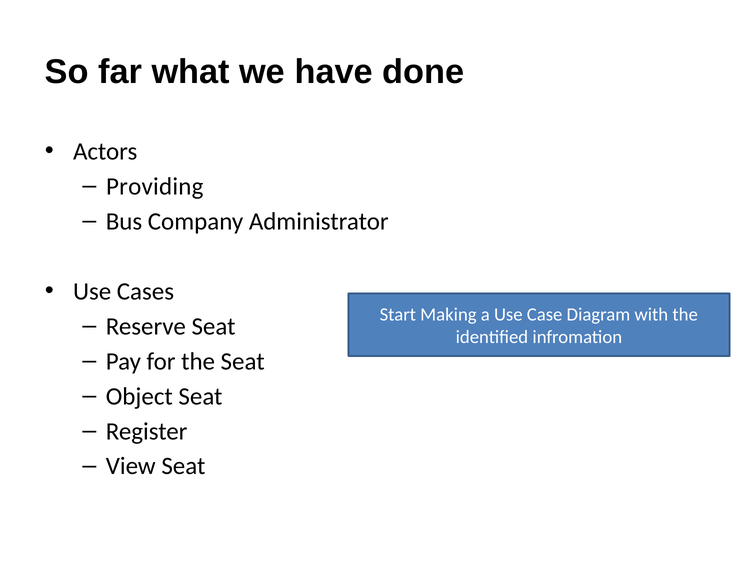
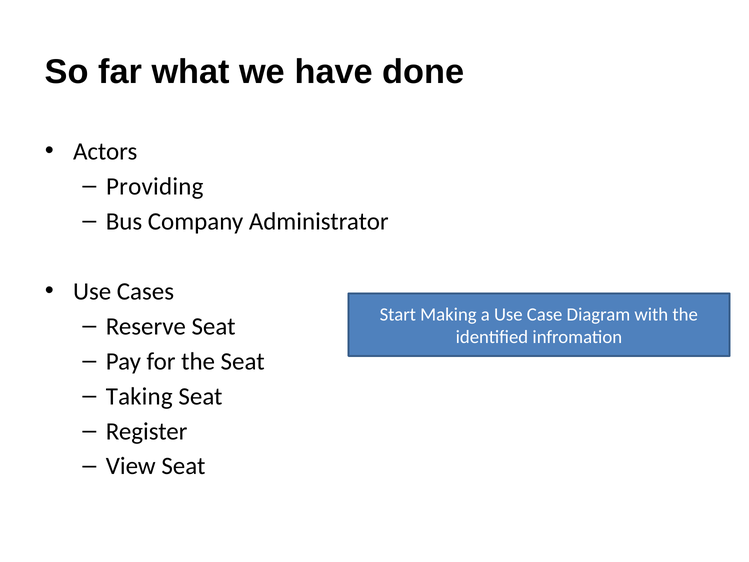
Object: Object -> Taking
